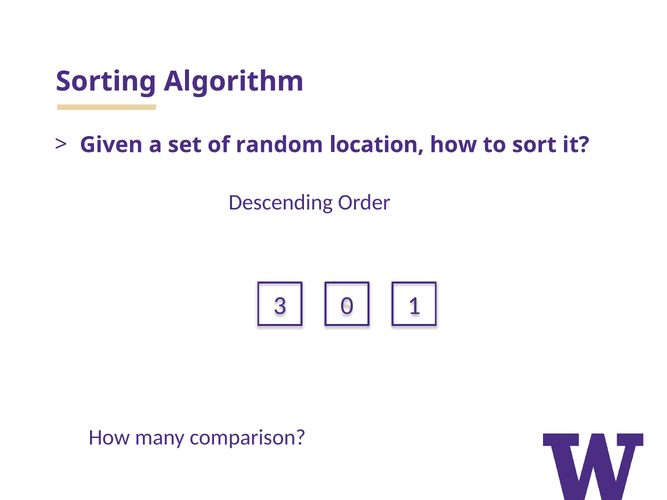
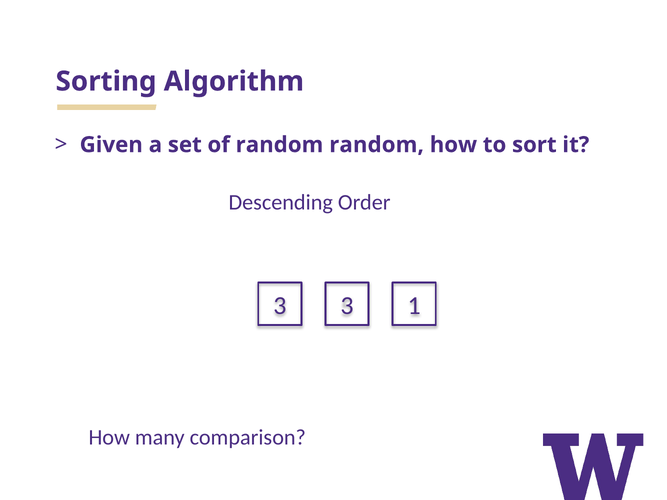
random location: location -> random
3 0: 0 -> 3
